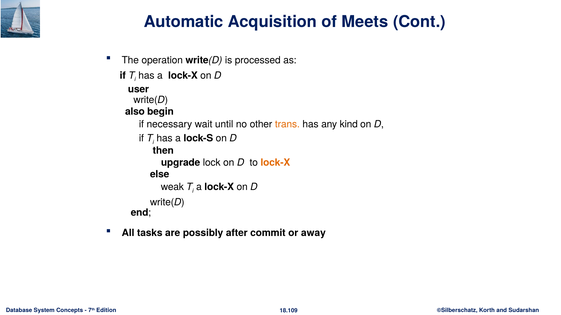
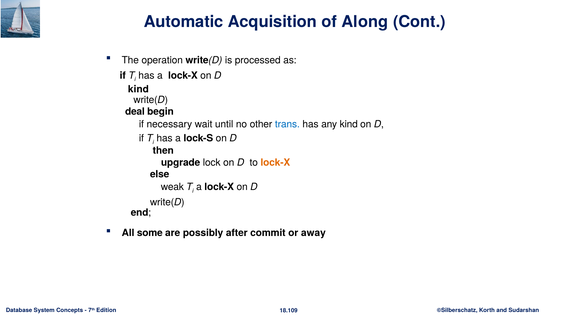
Meets: Meets -> Along
user at (138, 89): user -> kind
also: also -> deal
trans colour: orange -> blue
tasks: tasks -> some
